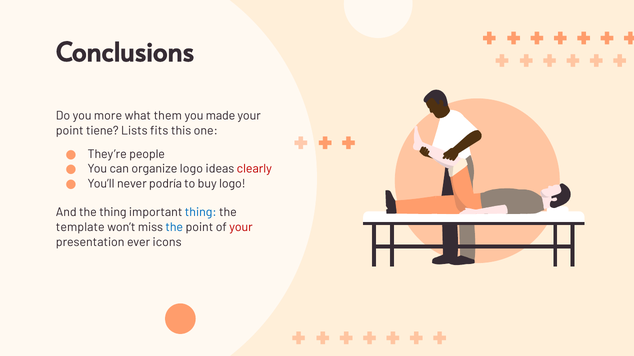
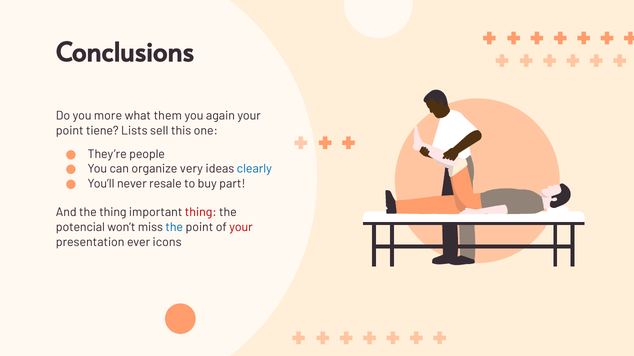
made: made -> again
fits: fits -> sell
organize logo: logo -> very
clearly colour: red -> blue
podría: podría -> resale
buy logo: logo -> part
thing at (201, 213) colour: blue -> red
template: template -> potencial
